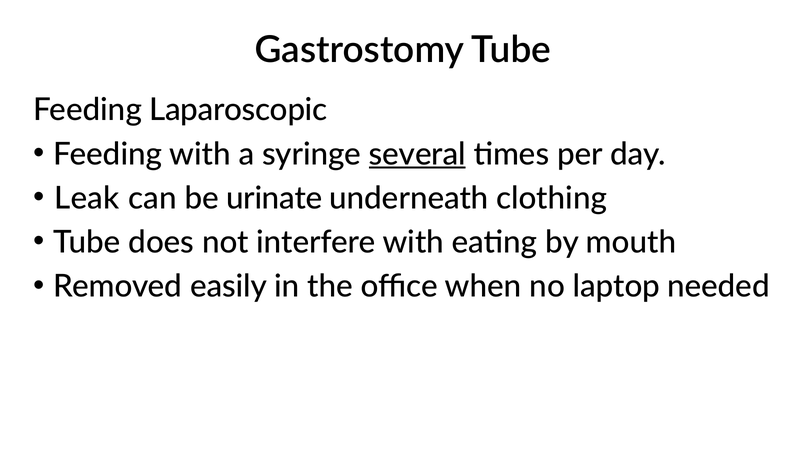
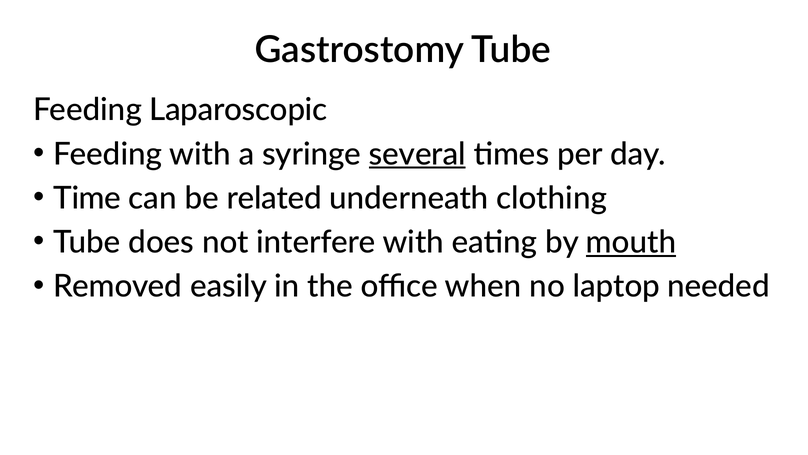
Leak: Leak -> Time
urinate: urinate -> related
mouth underline: none -> present
